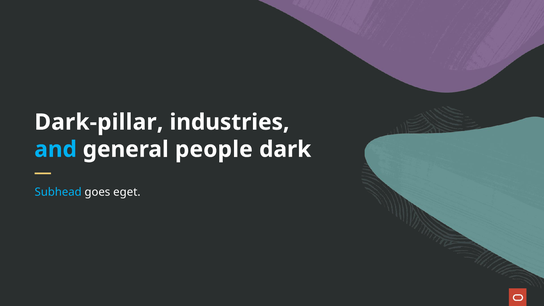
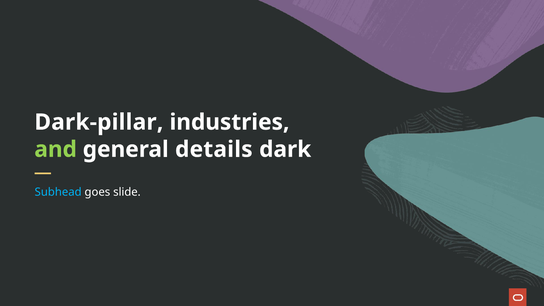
and colour: light blue -> light green
people: people -> details
eget: eget -> slide
